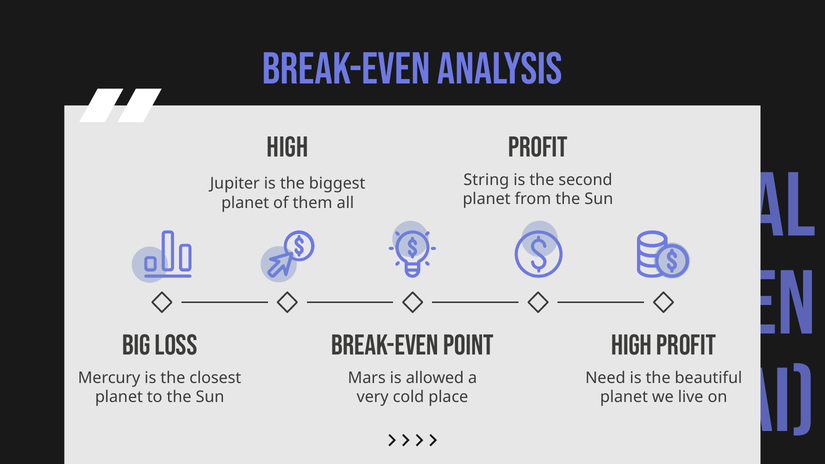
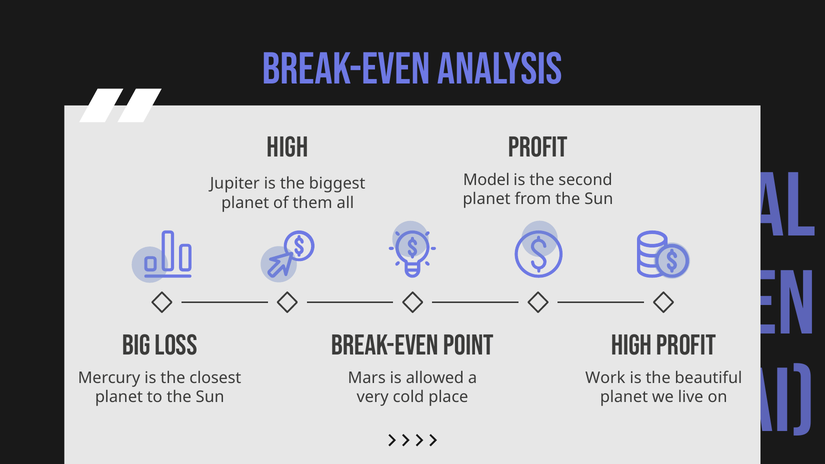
String: String -> Model
Need: Need -> Work
